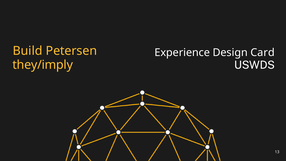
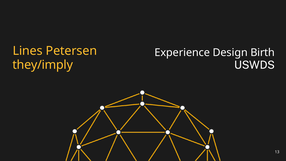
Build: Build -> Lines
Card: Card -> Birth
